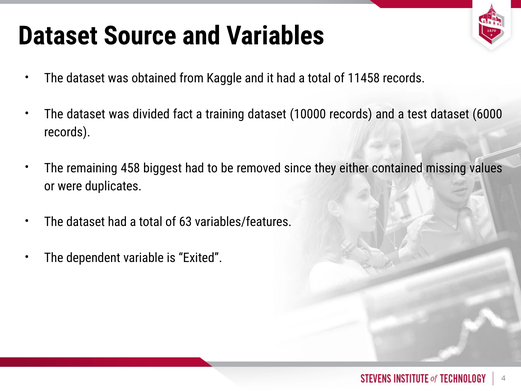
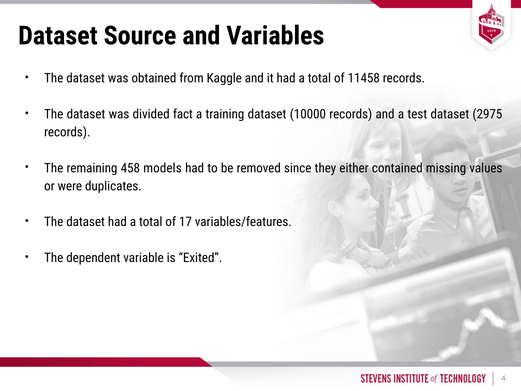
6000: 6000 -> 2975
biggest: biggest -> models
63: 63 -> 17
